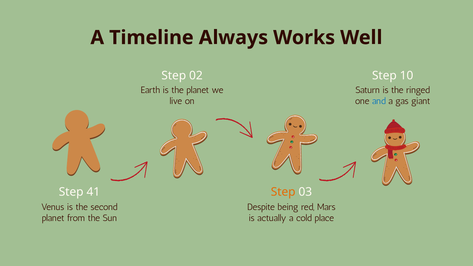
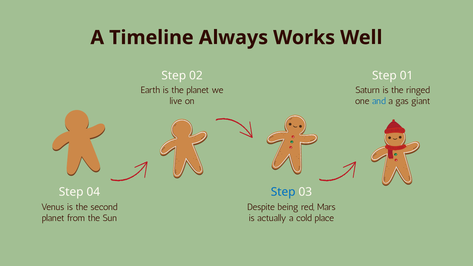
10: 10 -> 01
41: 41 -> 04
Step at (283, 192) colour: orange -> blue
